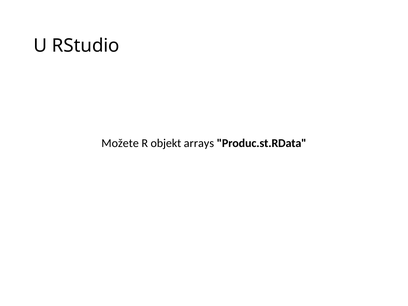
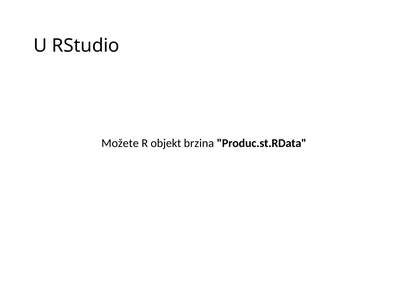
arrays: arrays -> brzina
